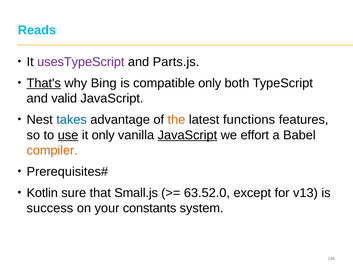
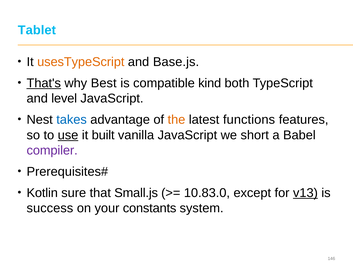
Reads: Reads -> Tablet
usesTypeScript colour: purple -> orange
Parts.js: Parts.js -> Base.js
Bing: Bing -> Best
compatible only: only -> kind
valid: valid -> level
it only: only -> built
JavaScript at (187, 135) underline: present -> none
effort: effort -> short
compiler colour: orange -> purple
63.52.0: 63.52.0 -> 10.83.0
v13 underline: none -> present
